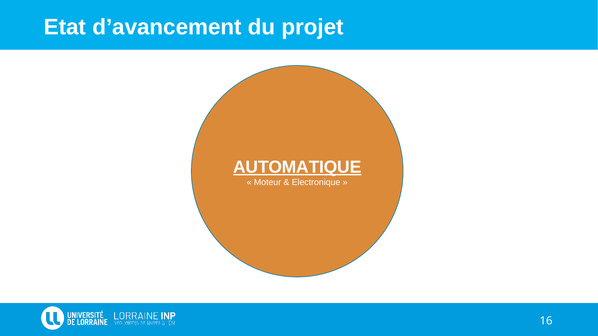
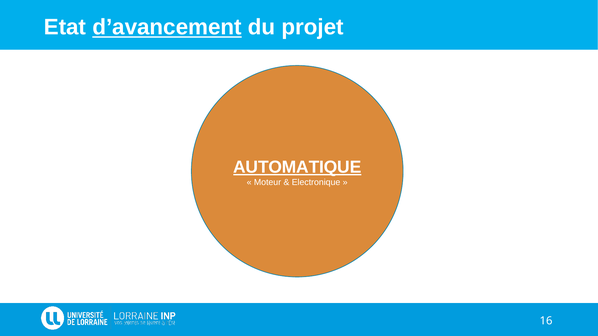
d’avancement underline: none -> present
